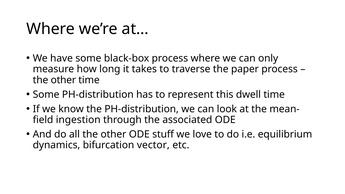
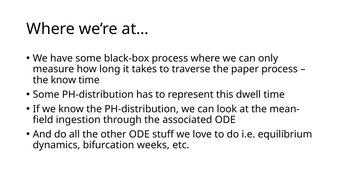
other at (63, 80): other -> know
vector: vector -> weeks
